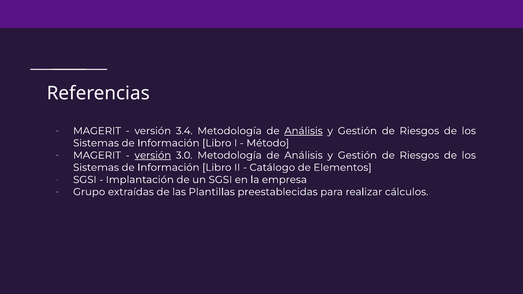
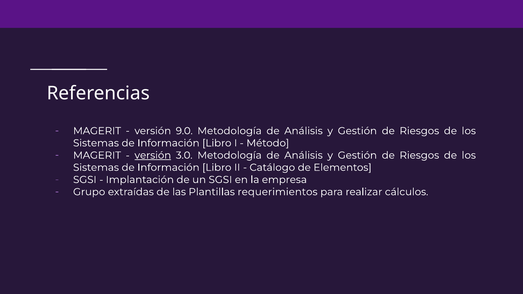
3.4: 3.4 -> 9.0
Análisis at (304, 131) underline: present -> none
preestablecidas: preestablecidas -> requerimientos
